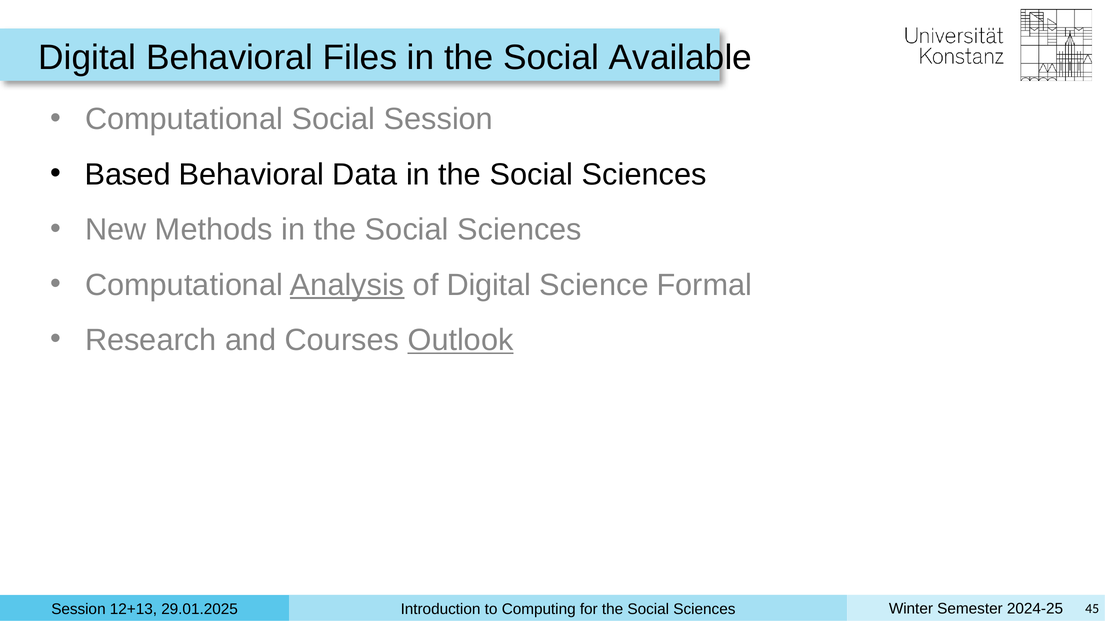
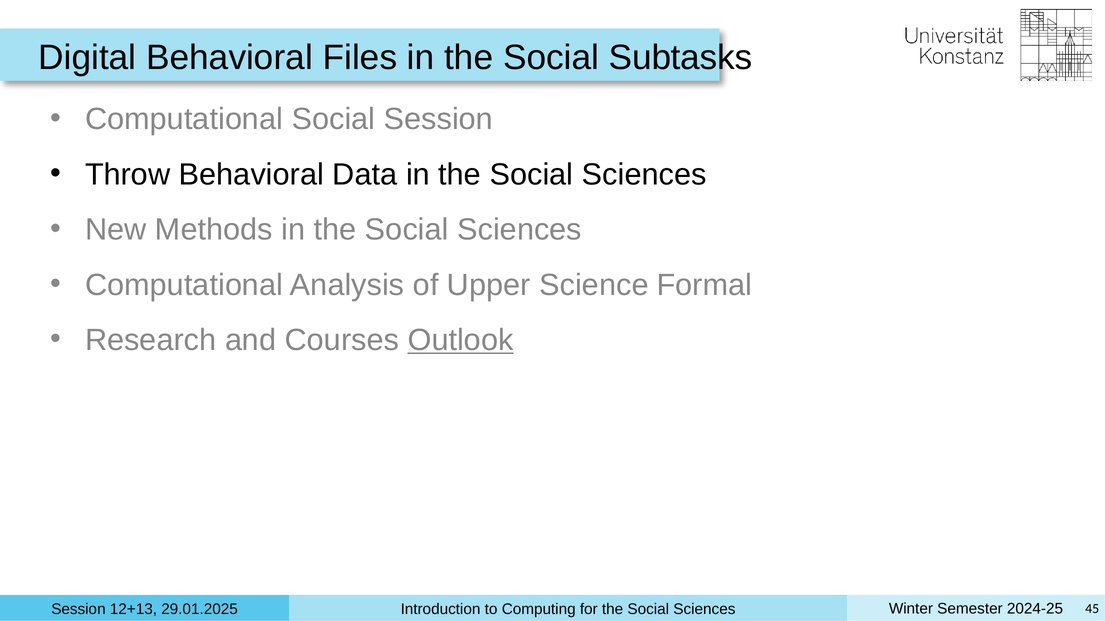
Available: Available -> Subtasks
Based: Based -> Throw
Analysis underline: present -> none
of Digital: Digital -> Upper
